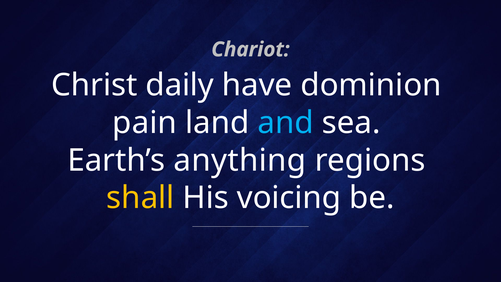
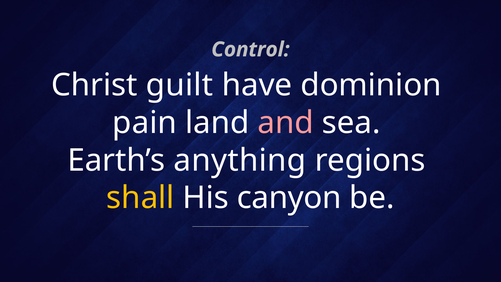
Chariot: Chariot -> Control
daily: daily -> guilt
and colour: light blue -> pink
voicing: voicing -> canyon
